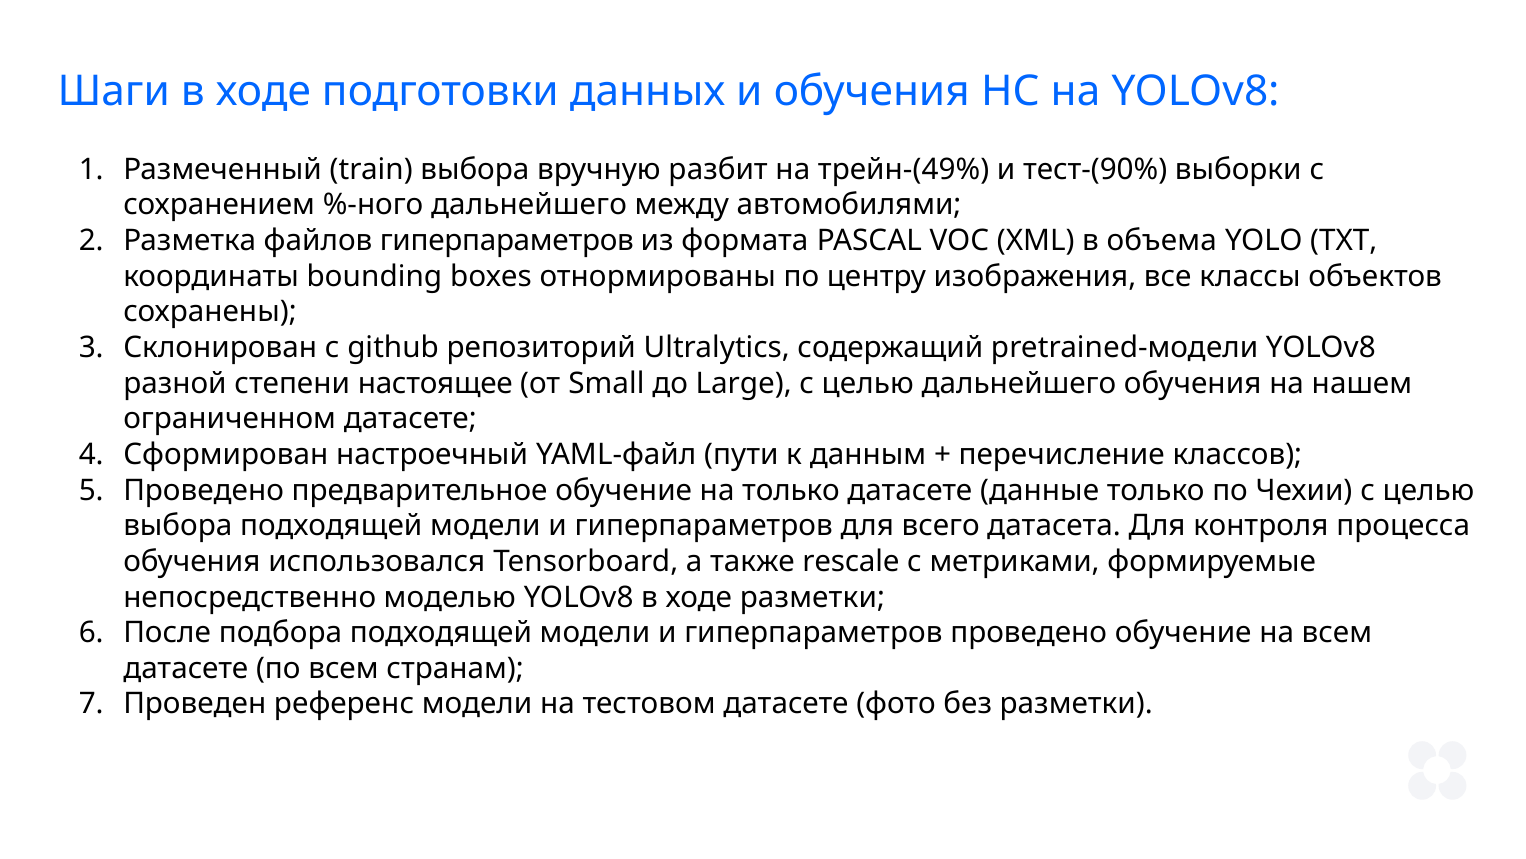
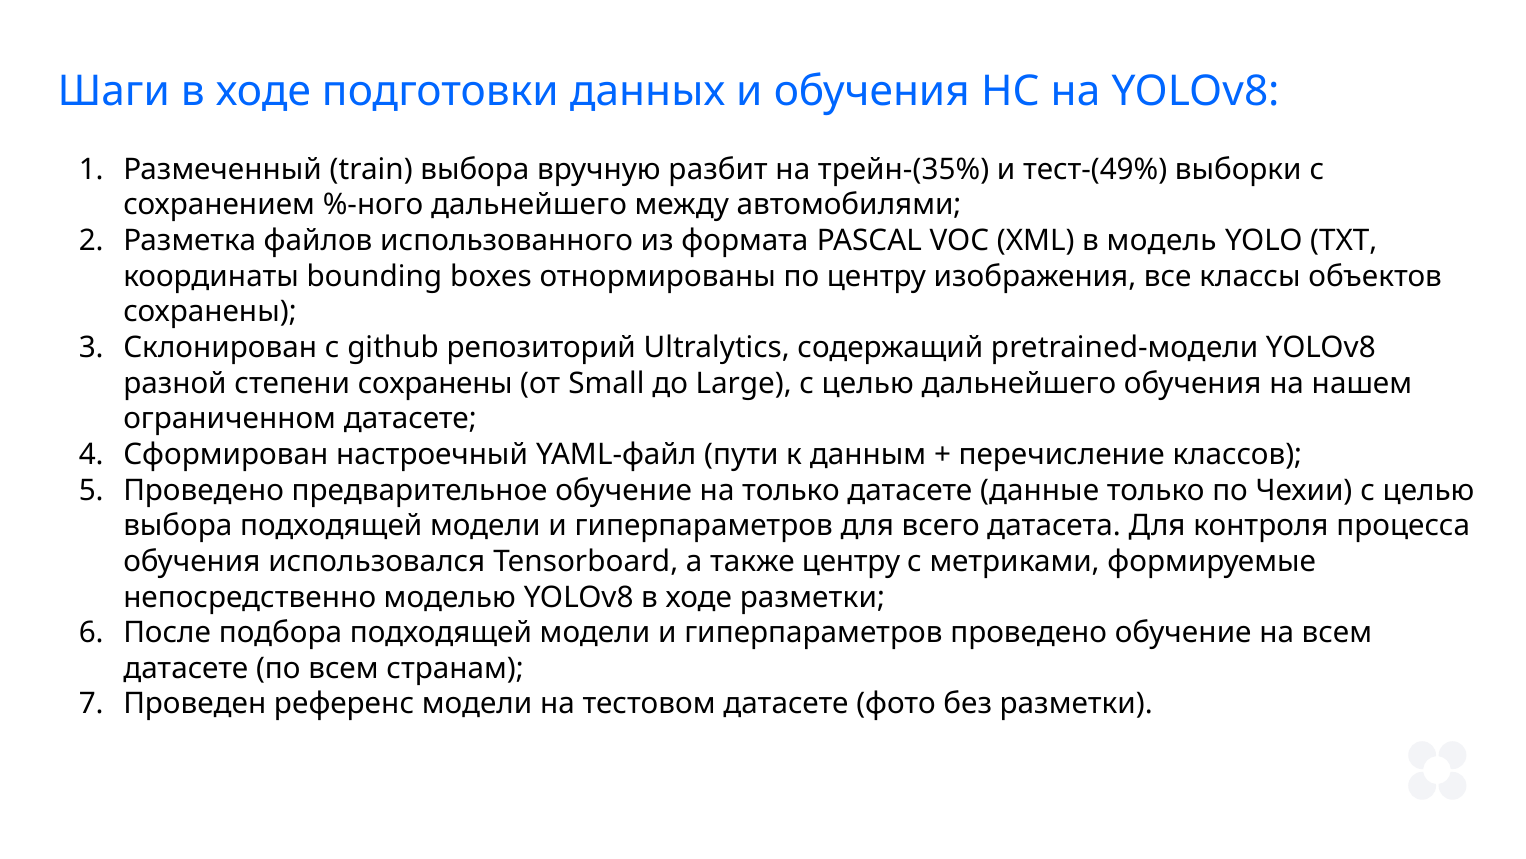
трейн-(49%: трейн-(49% -> трейн-(35%
тест-(90%: тест-(90% -> тест-(49%
файлов гиперпараметров: гиперпараметров -> использованного
объема: объема -> модель
степени настоящее: настоящее -> сохранены
также rescale: rescale -> центру
